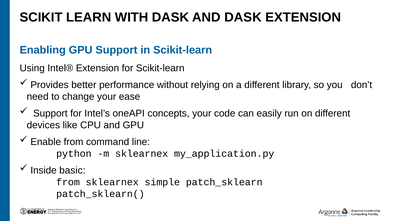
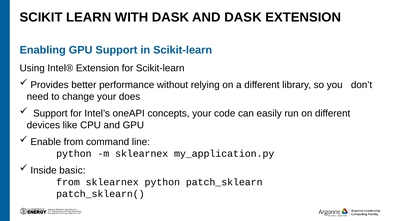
ease: ease -> does
sklearnex simple: simple -> python
